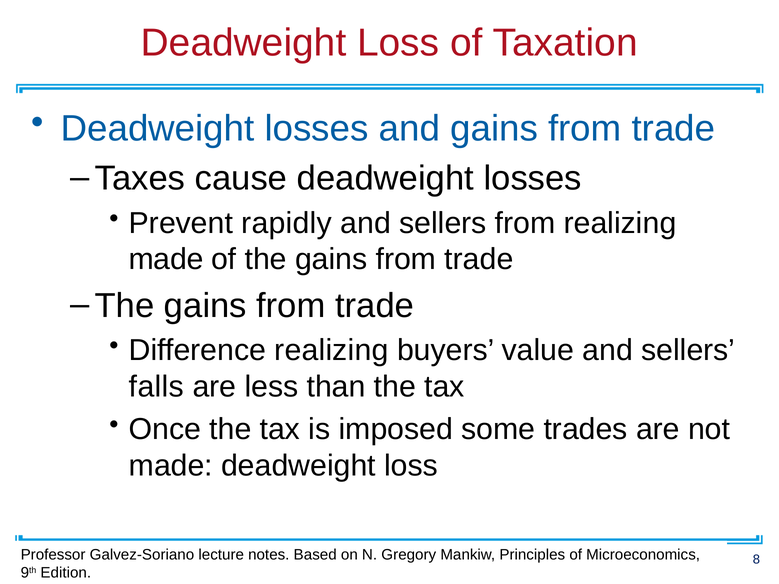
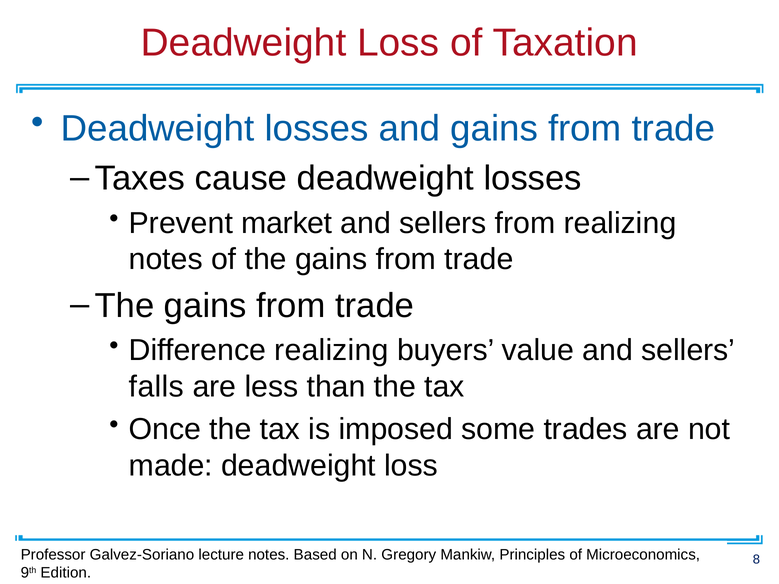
rapidly: rapidly -> market
made at (166, 260): made -> notes
